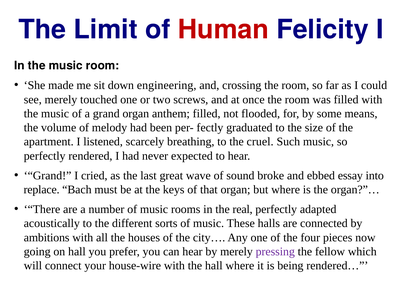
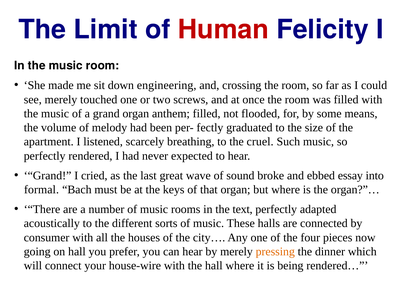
replace: replace -> formal
real: real -> text
ambitions: ambitions -> consumer
pressing colour: purple -> orange
fellow: fellow -> dinner
